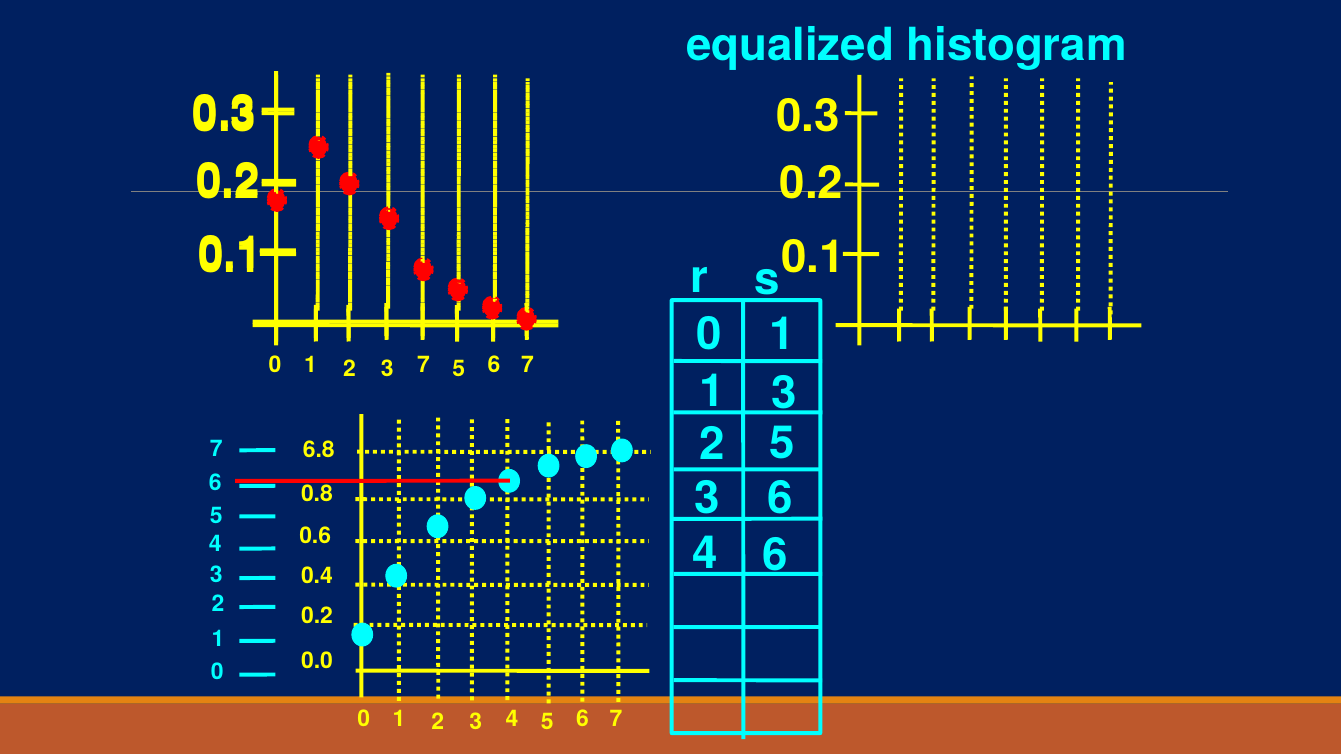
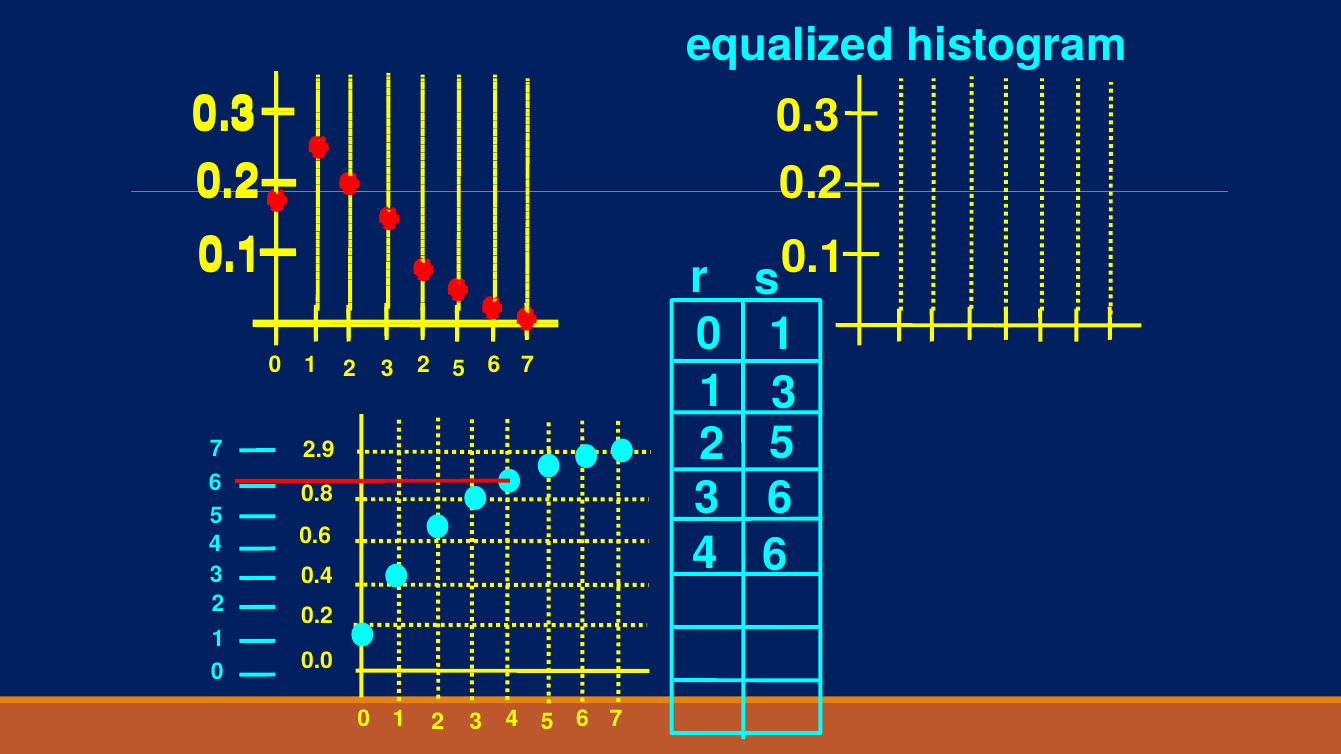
2 3 7: 7 -> 2
6.8: 6.8 -> 2.9
